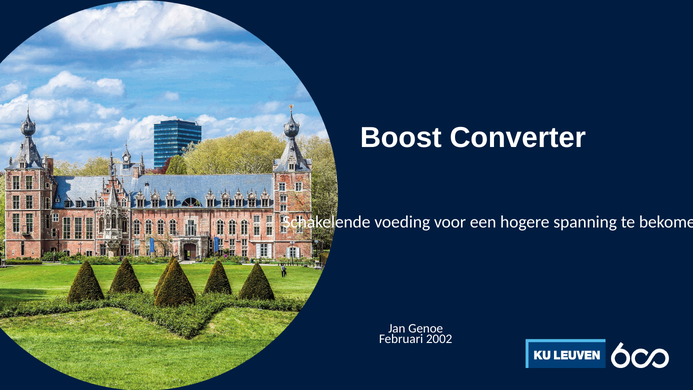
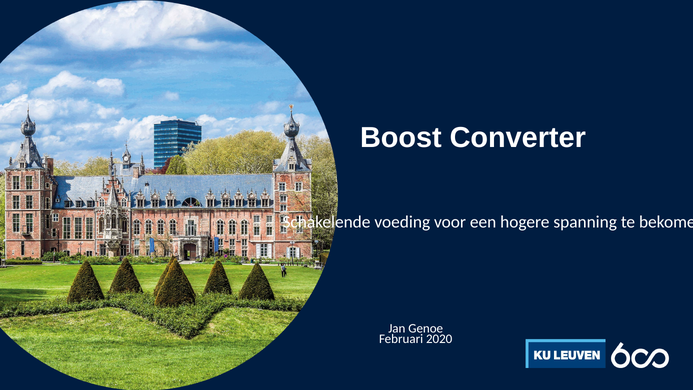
2002: 2002 -> 2020
